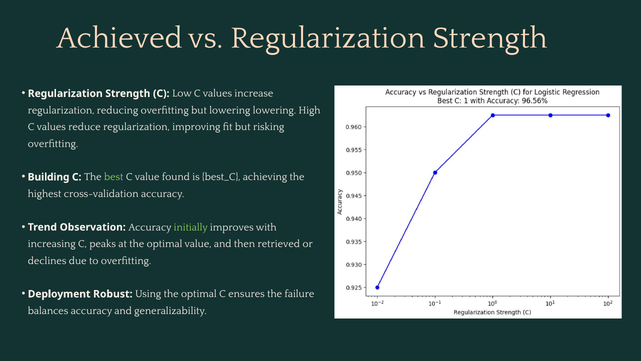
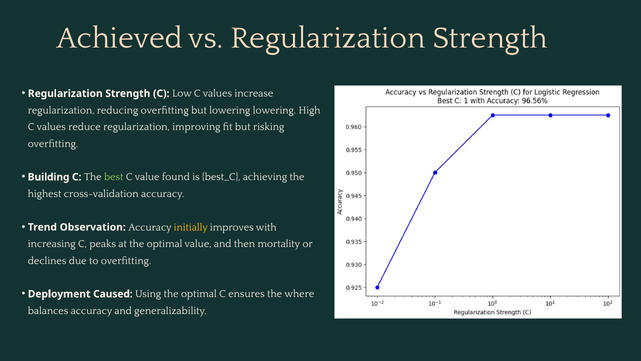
initially colour: light green -> yellow
retrieved: retrieved -> mortality
Robust: Robust -> Caused
failure: failure -> where
